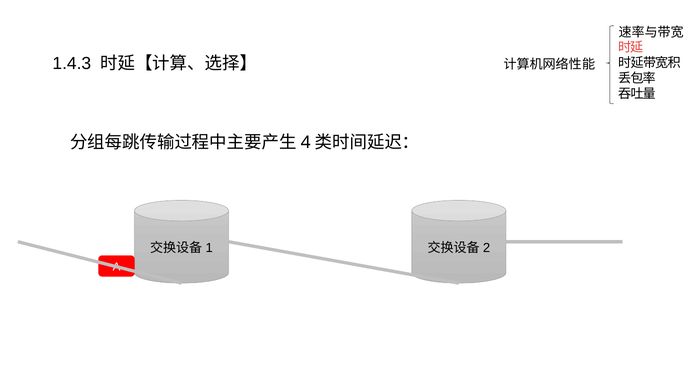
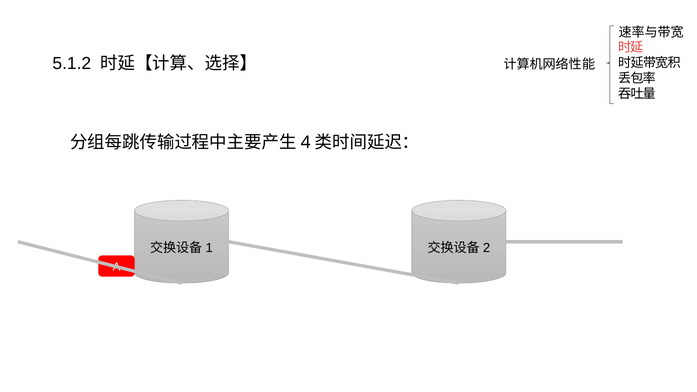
1.4.3: 1.4.3 -> 5.1.2
